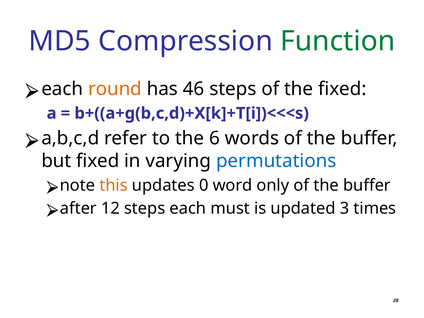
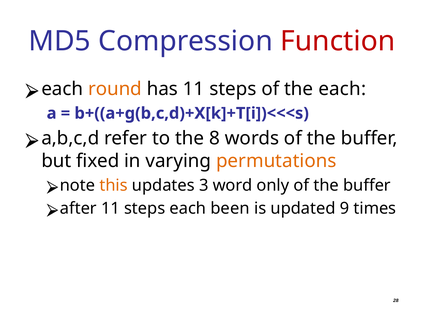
Function colour: green -> red
has 46: 46 -> 11
the fixed: fixed -> each
6: 6 -> 8
permutations colour: blue -> orange
0: 0 -> 3
12 at (110, 209): 12 -> 11
must: must -> been
3: 3 -> 9
